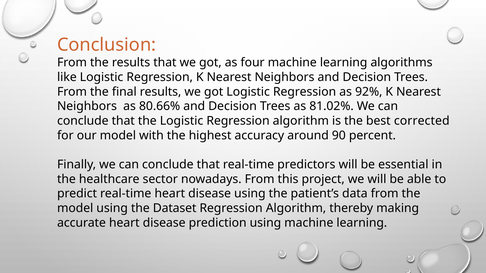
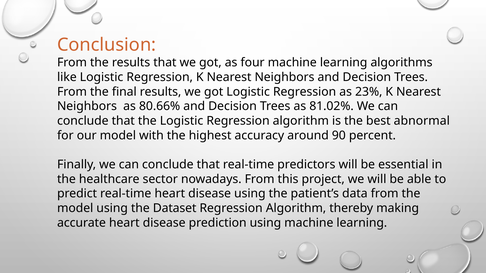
92%: 92% -> 23%
corrected: corrected -> abnormal
